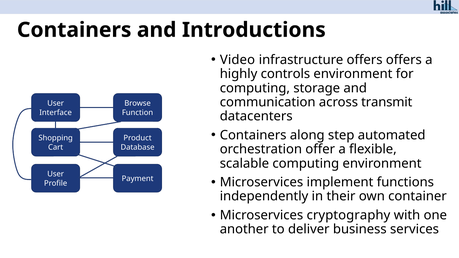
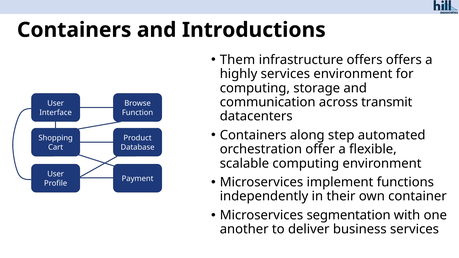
Video: Video -> Them
highly controls: controls -> services
cryptography: cryptography -> segmentation
